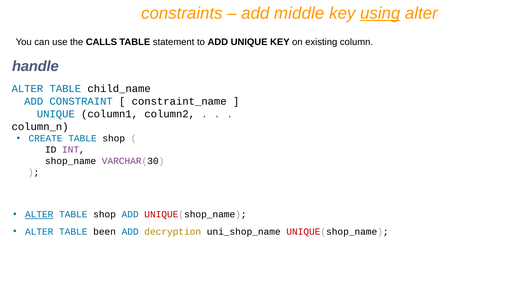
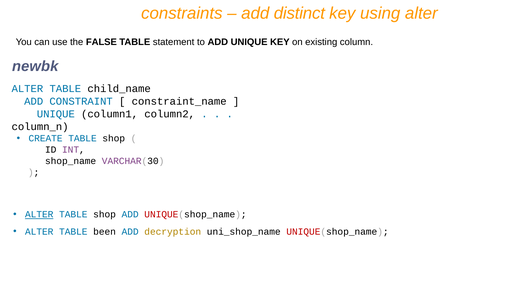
middle: middle -> distinct
using underline: present -> none
CALLS: CALLS -> FALSE
handle: handle -> newbk
